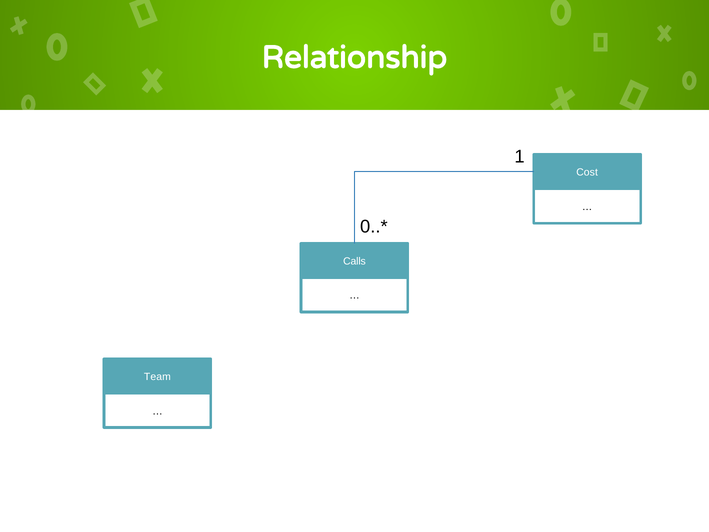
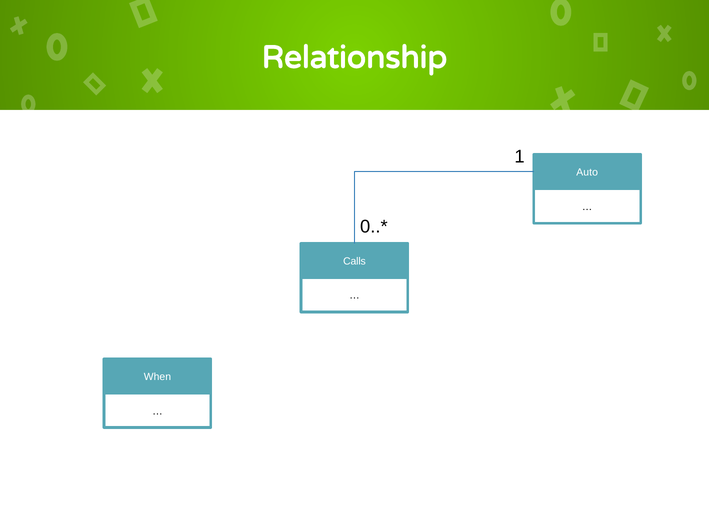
Cost: Cost -> Auto
Team: Team -> When
